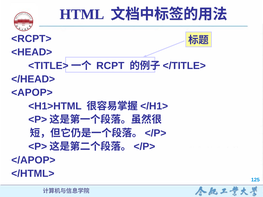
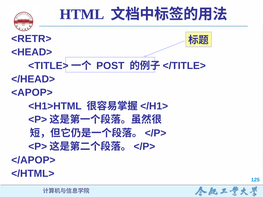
<RCPT>: <RCPT> -> <RETR>
RCPT: RCPT -> POST
